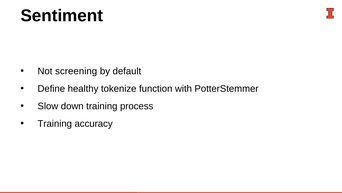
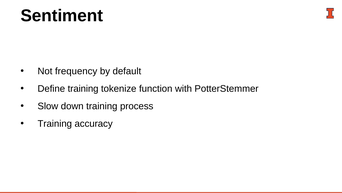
screening: screening -> frequency
Define healthy: healthy -> training
